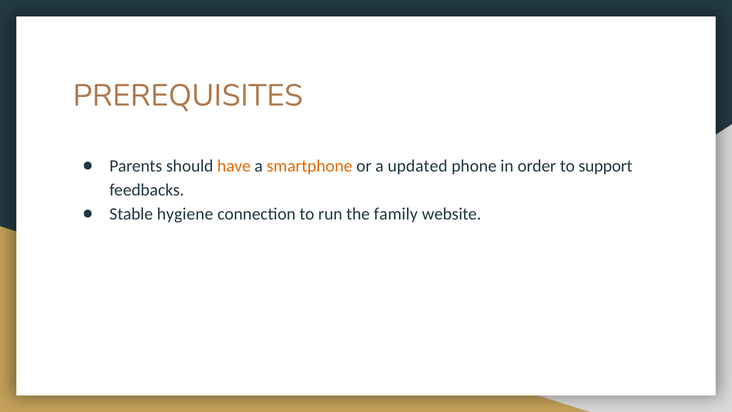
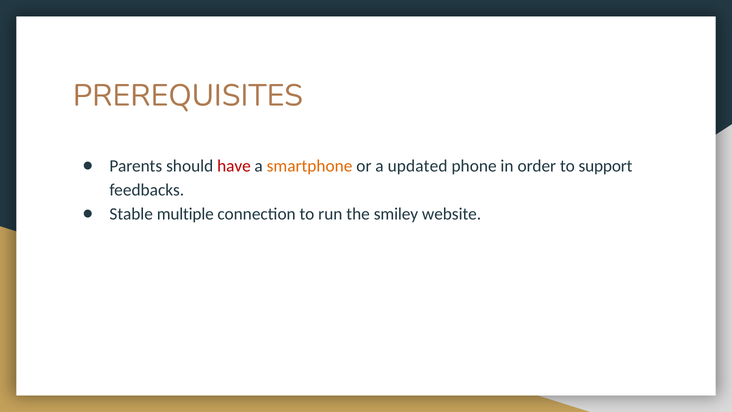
have colour: orange -> red
hygiene: hygiene -> multiple
family: family -> smiley
